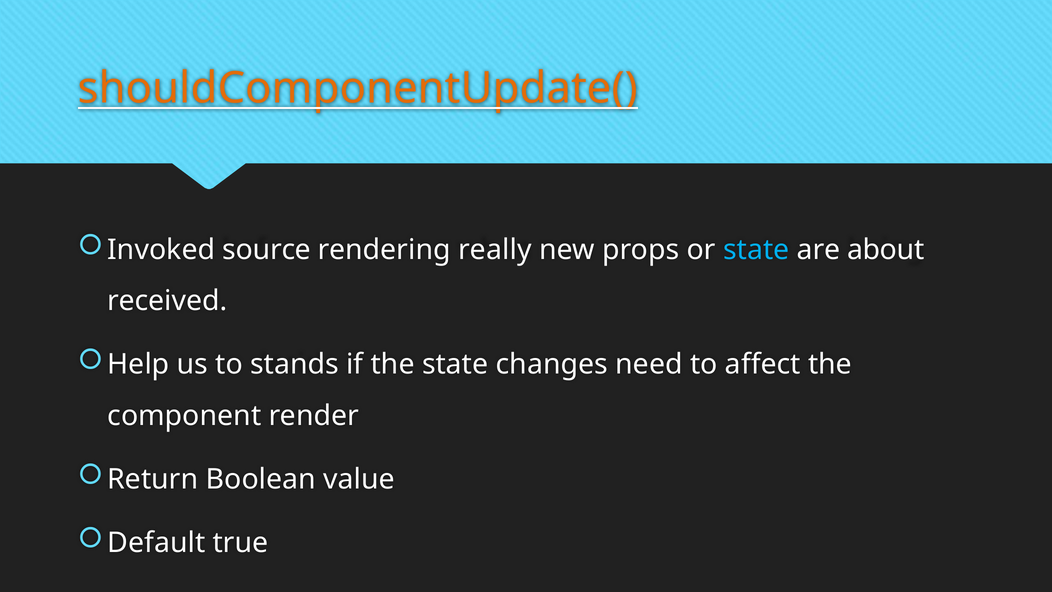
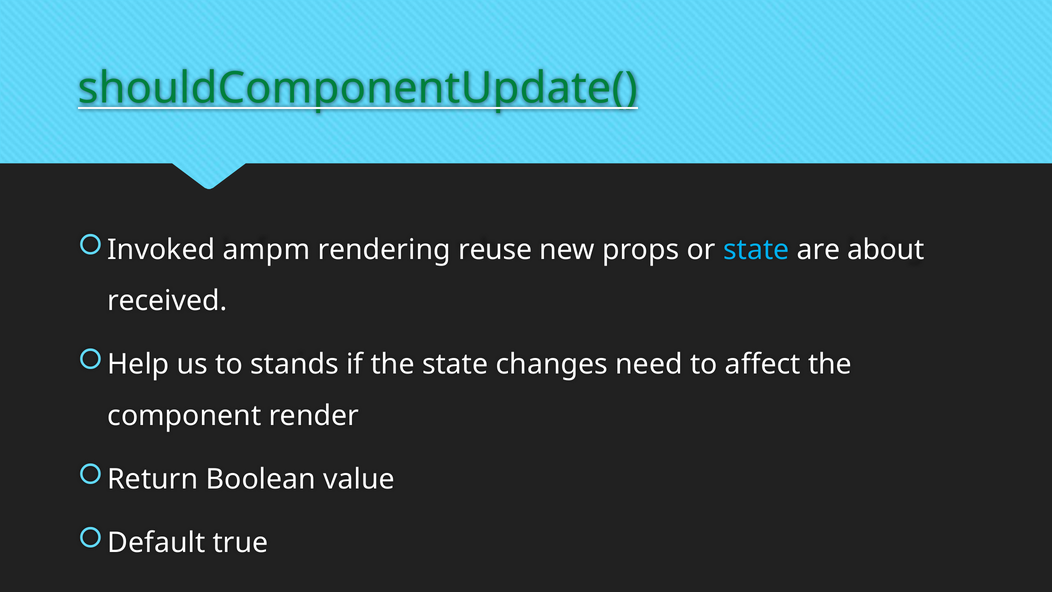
shouldComponentUpdate( colour: orange -> green
source: source -> ampm
really: really -> reuse
